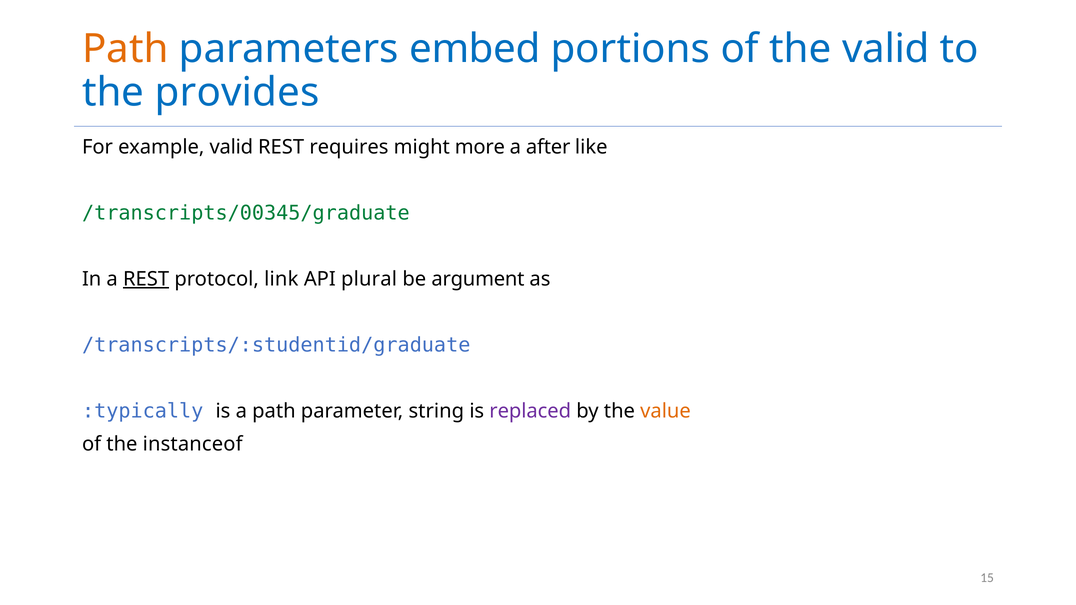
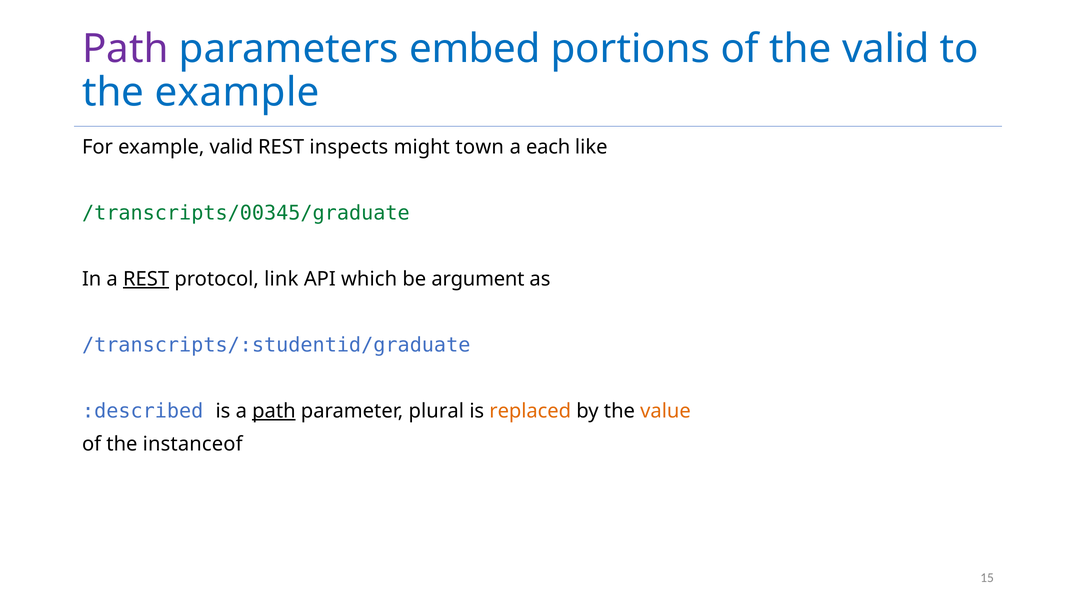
Path at (125, 49) colour: orange -> purple
the provides: provides -> example
requires: requires -> inspects
more: more -> town
after: after -> each
plural: plural -> which
:typically: :typically -> :described
path at (274, 411) underline: none -> present
string: string -> plural
replaced colour: purple -> orange
